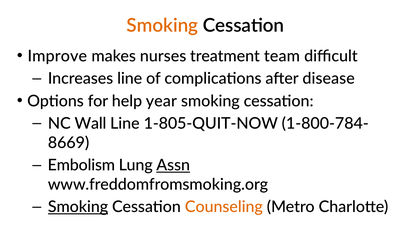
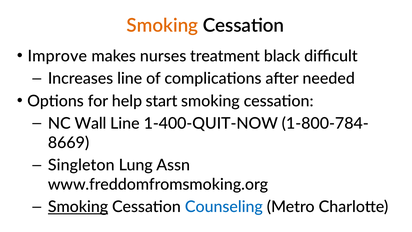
team: team -> black
disease: disease -> needed
year: year -> start
1-805-QUIT-NOW: 1-805-QUIT-NOW -> 1-400-QUIT-NOW
Embolism: Embolism -> Singleton
Assn underline: present -> none
Counseling colour: orange -> blue
